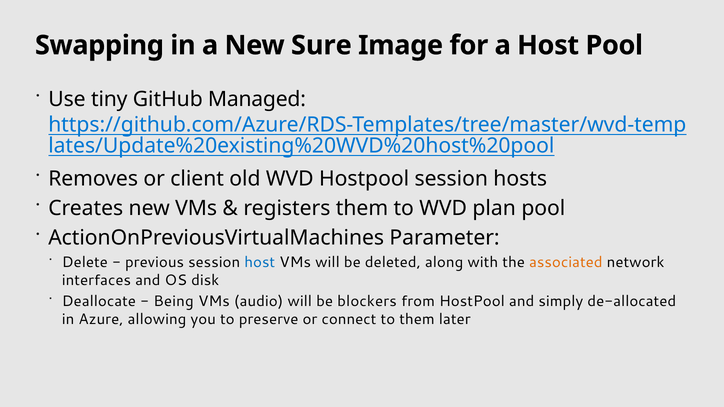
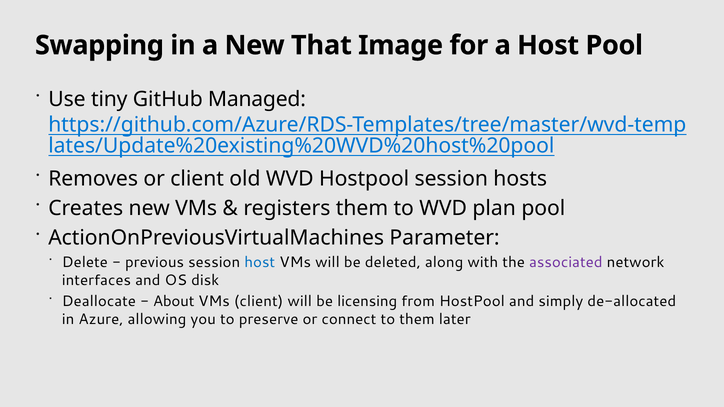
Sure: Sure -> That
associated colour: orange -> purple
Being: Being -> About
VMs audio: audio -> client
blockers: blockers -> licensing
